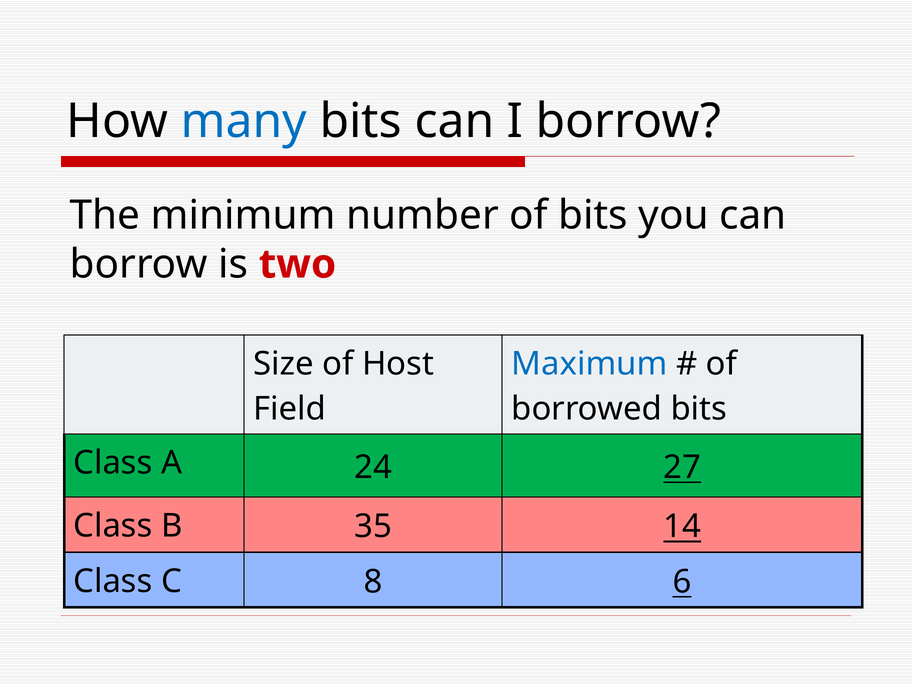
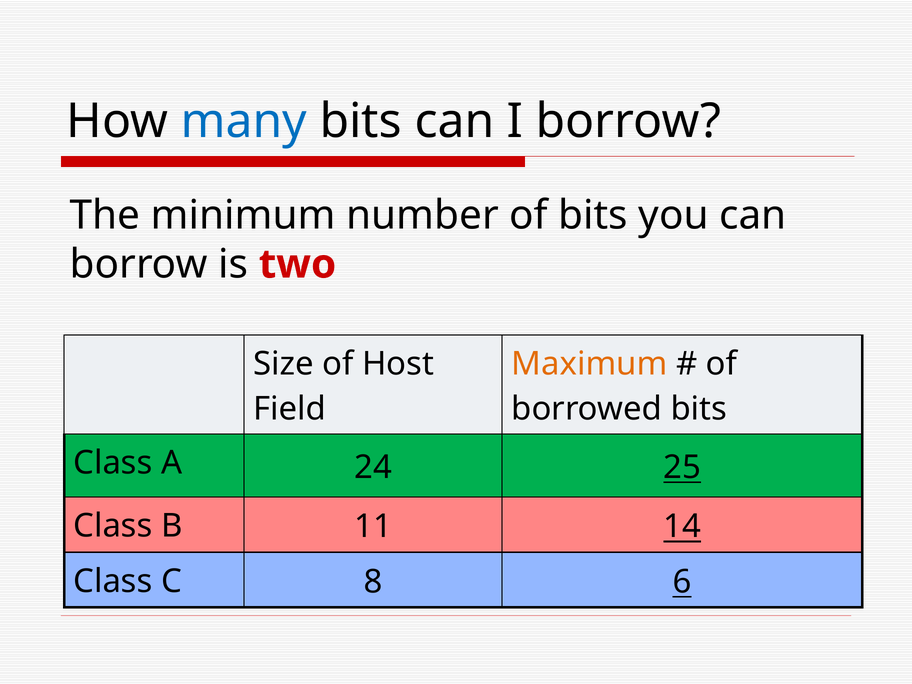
Maximum colour: blue -> orange
27: 27 -> 25
35: 35 -> 11
